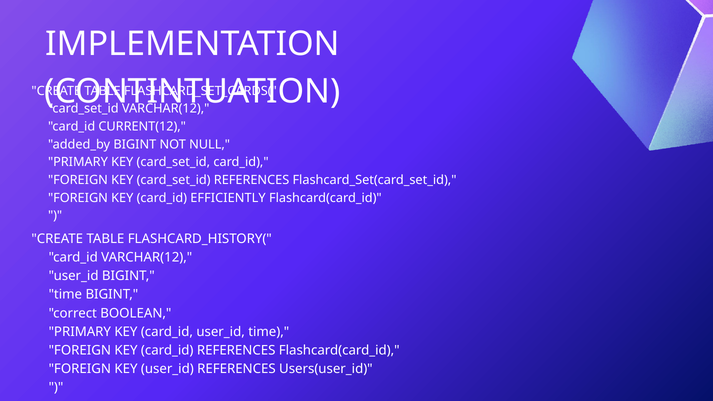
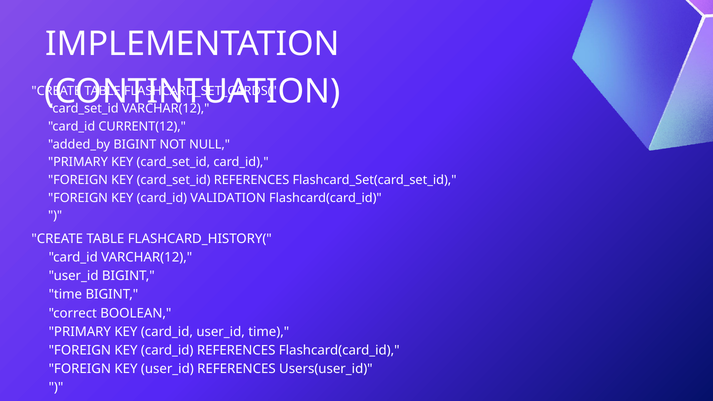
EFFICIENTLY: EFFICIENTLY -> VALIDATION
